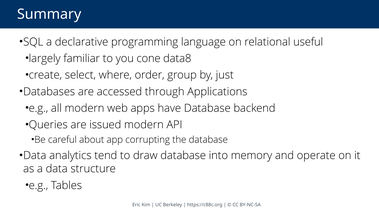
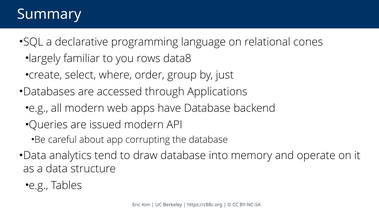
useful: useful -> cones
cone: cone -> rows
